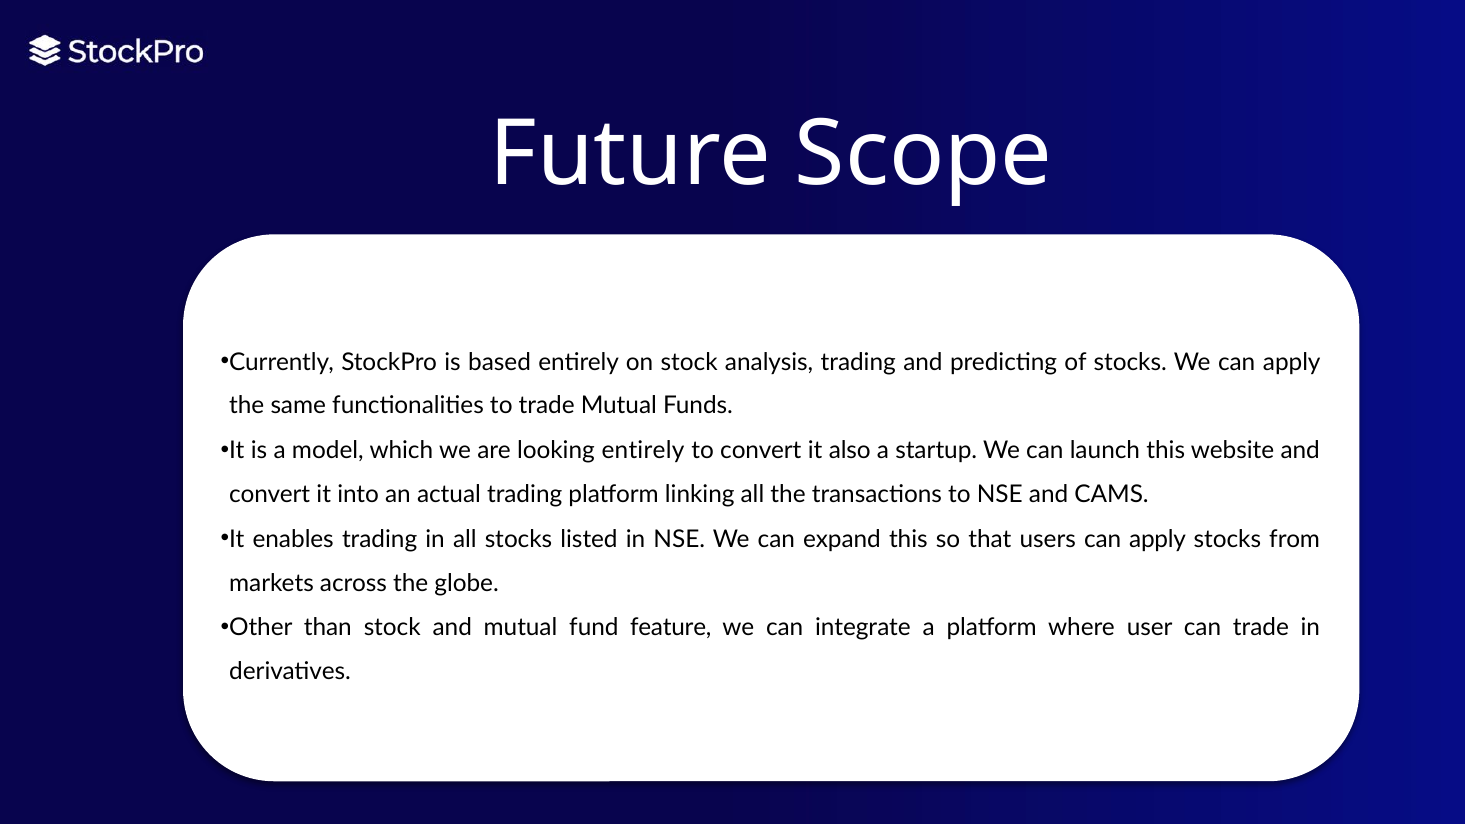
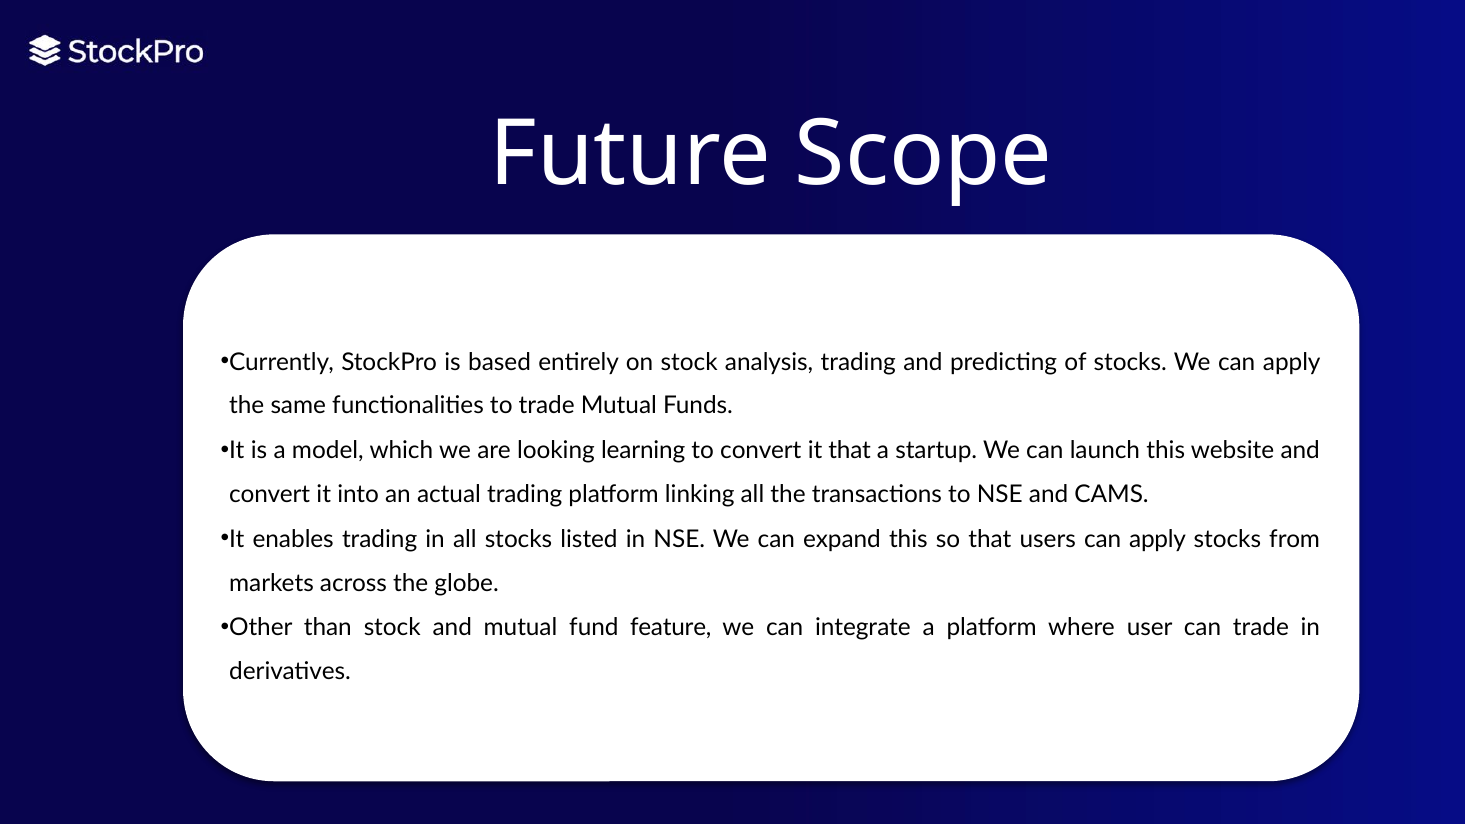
looking entirely: entirely -> learning
it also: also -> that
